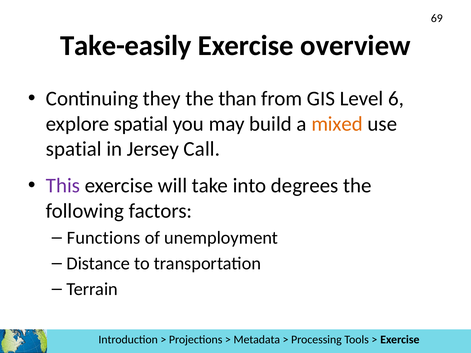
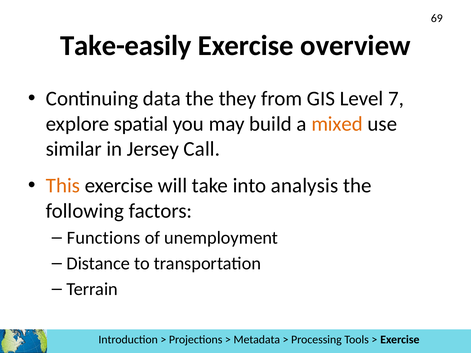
they: they -> data
than: than -> they
6: 6 -> 7
spatial at (74, 149): spatial -> similar
This colour: purple -> orange
into degrees: degrees -> analysis
